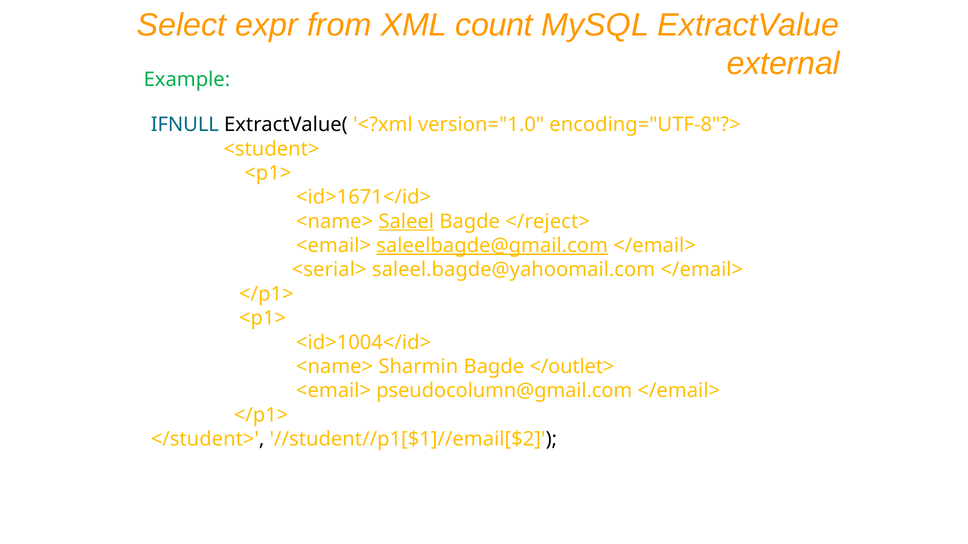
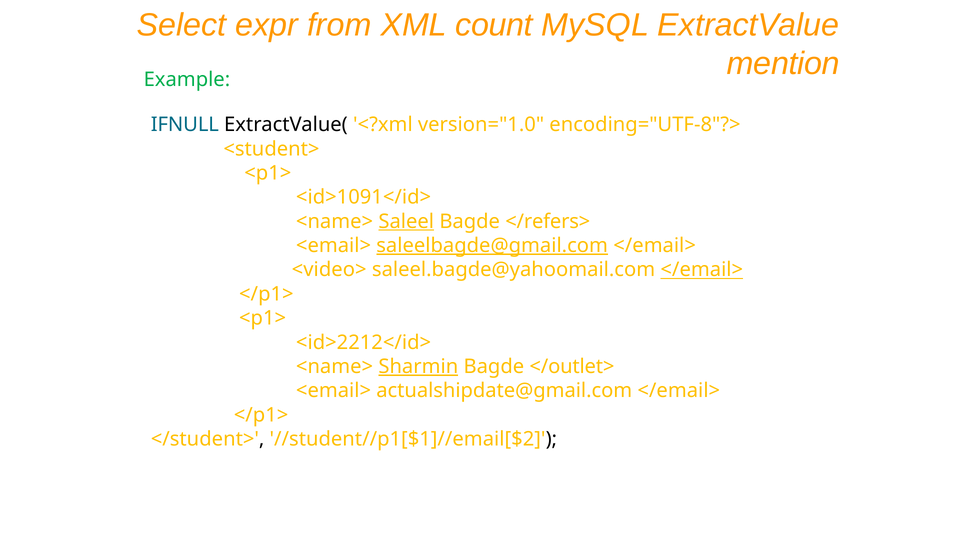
external: external -> mention
<id>1671</id>: <id>1671</id> -> <id>1091</id>
</reject>: </reject> -> </refers>
<serial>: <serial> -> <video>
</email> at (702, 270) underline: none -> present
<id>1004</id>: <id>1004</id> -> <id>2212</id>
Sharmin underline: none -> present
pseudocolumn@gmail.com: pseudocolumn@gmail.com -> actualshipdate@gmail.com
